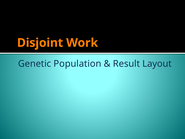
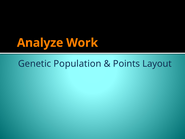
Disjoint: Disjoint -> Analyze
Result: Result -> Points
